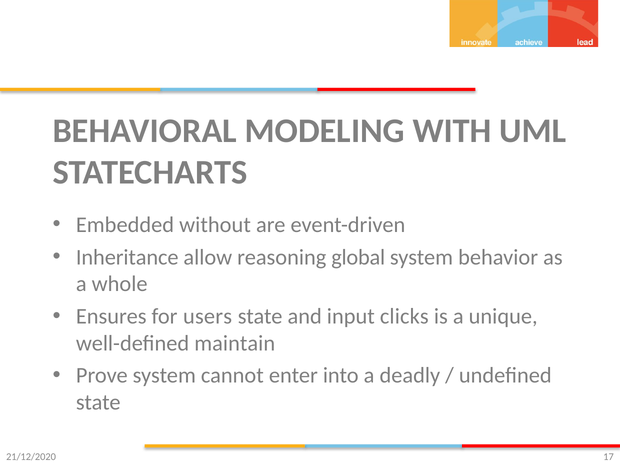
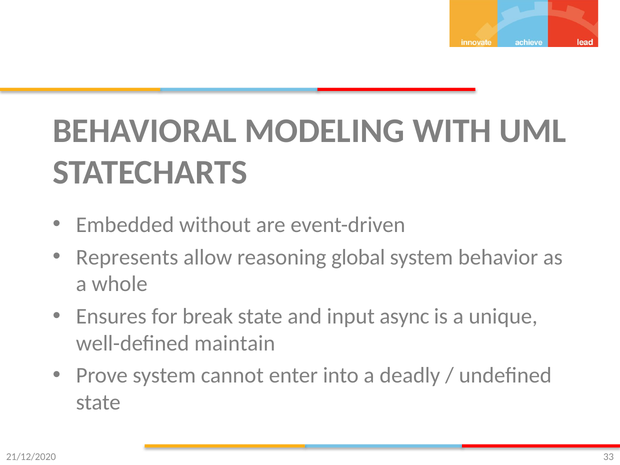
Inheritance: Inheritance -> Represents
users: users -> break
clicks: clicks -> async
17: 17 -> 33
